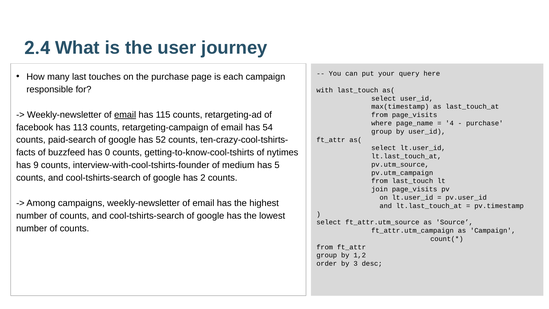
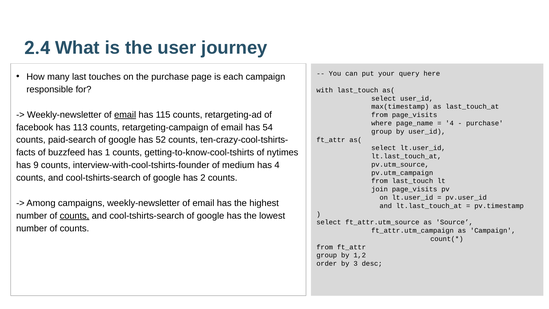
0: 0 -> 1
has 5: 5 -> 4
counts at (75, 216) underline: none -> present
